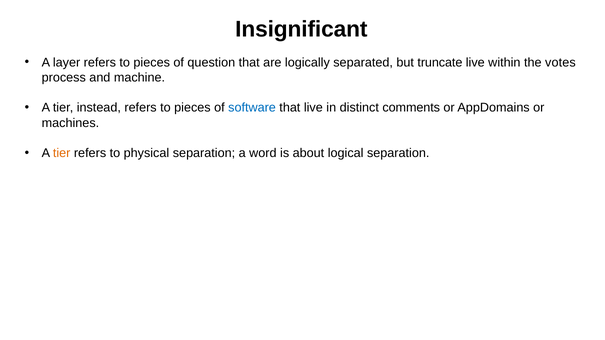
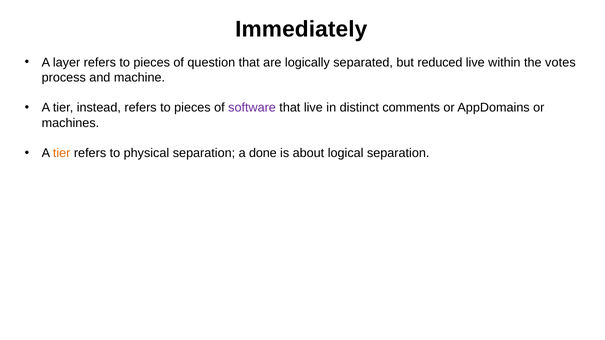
Insignificant: Insignificant -> Immediately
truncate: truncate -> reduced
software colour: blue -> purple
word: word -> done
